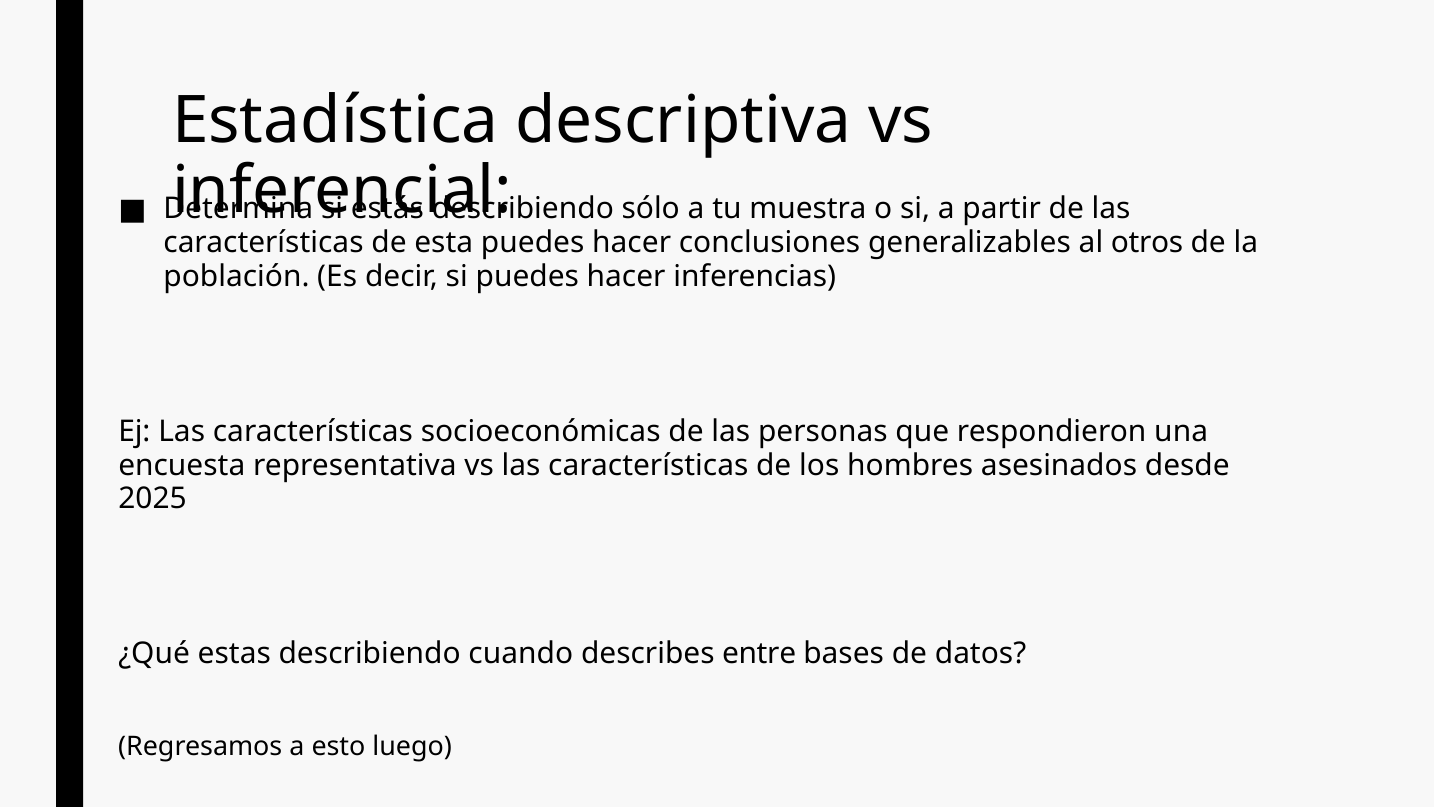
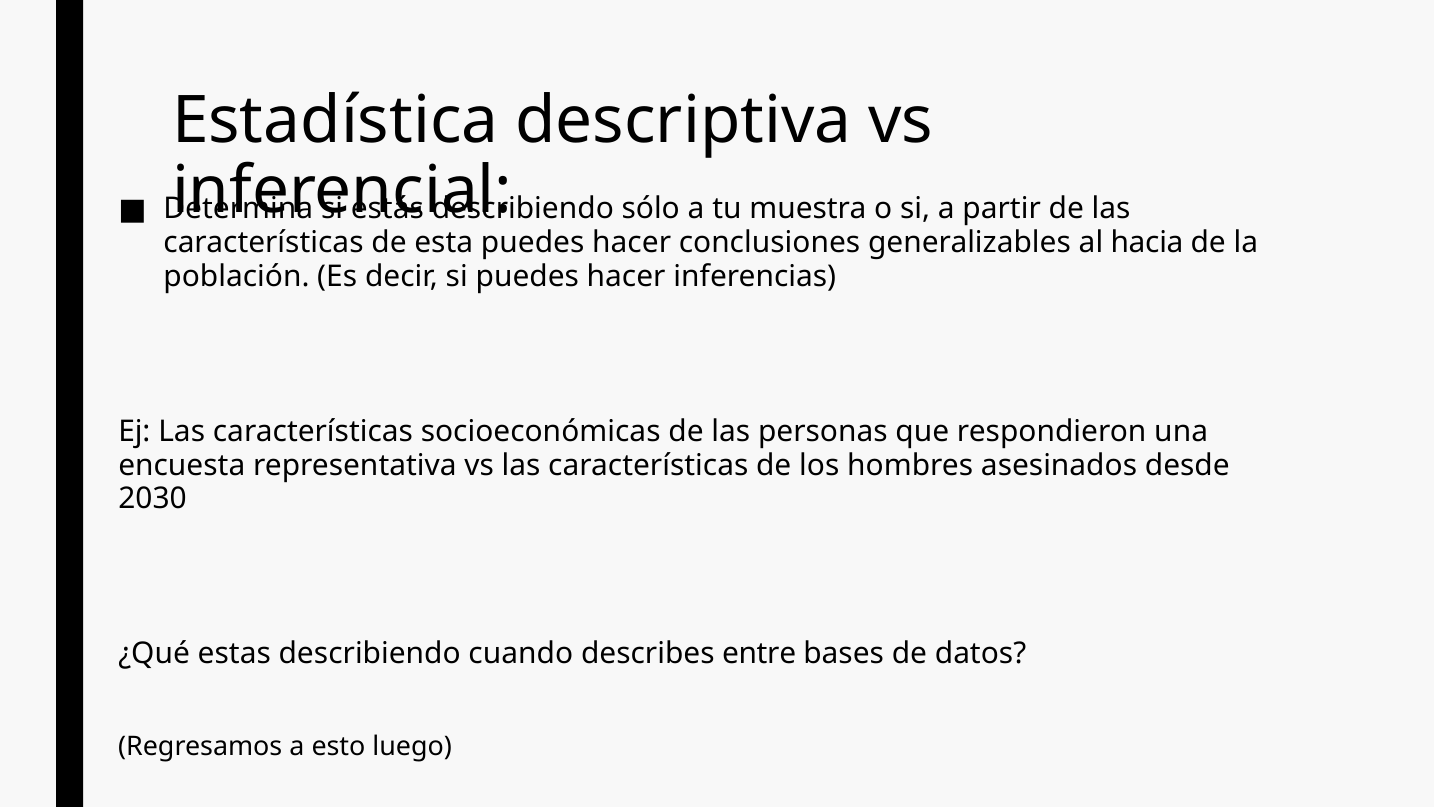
otros: otros -> hacia
2025: 2025 -> 2030
